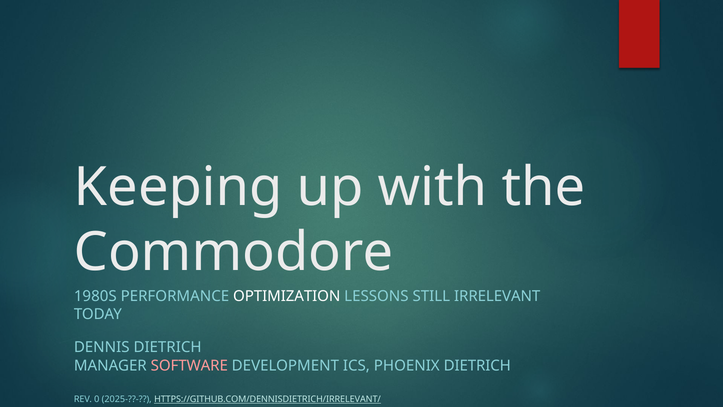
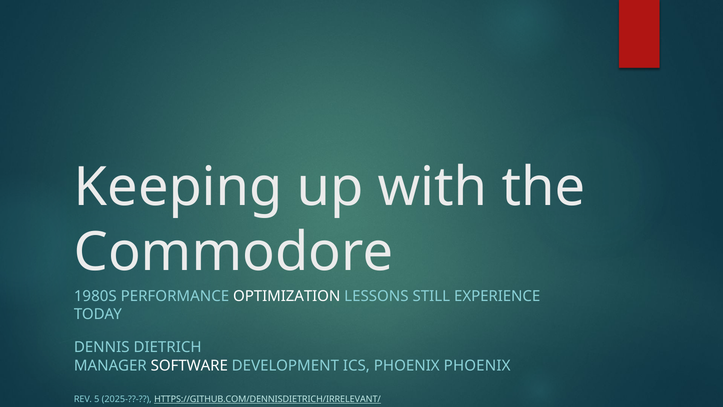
IRRELEVANT: IRRELEVANT -> EXPERIENCE
SOFTWARE colour: pink -> white
PHOENIX DIETRICH: DIETRICH -> PHOENIX
0: 0 -> 5
